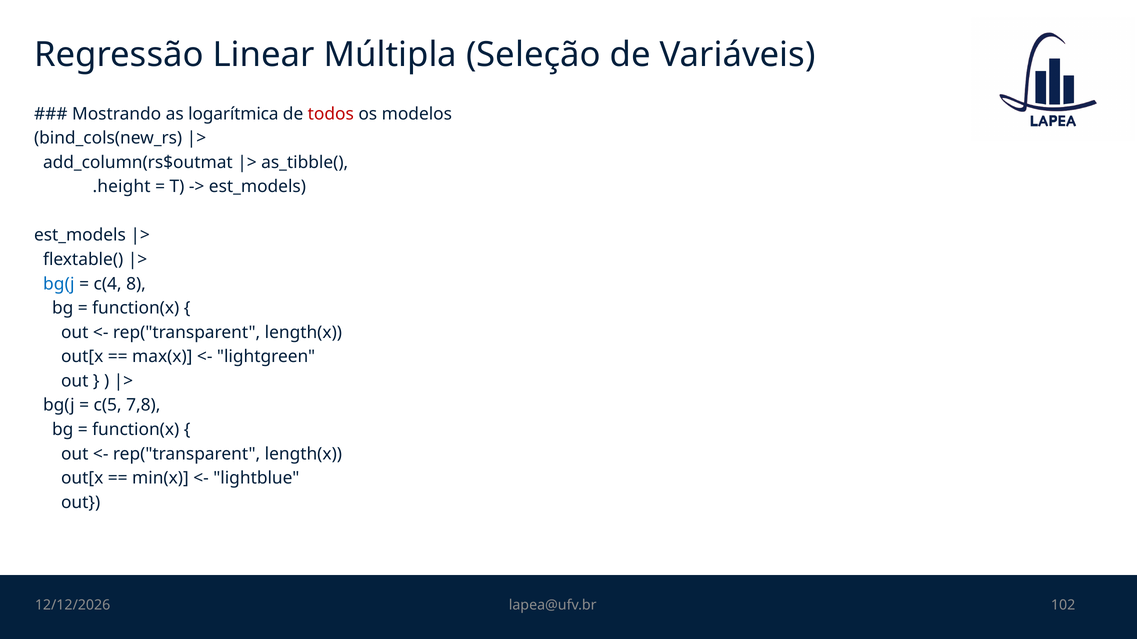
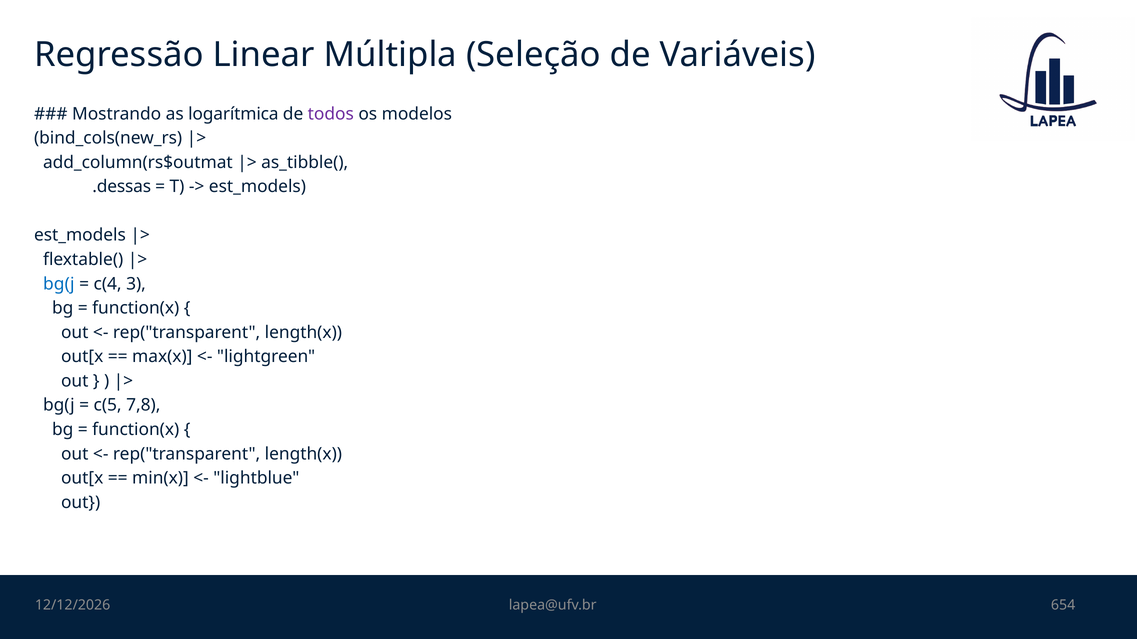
todos colour: red -> purple
.height: .height -> .dessas
8: 8 -> 3
102: 102 -> 654
